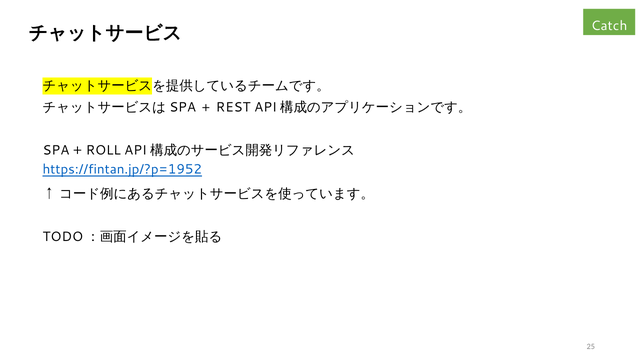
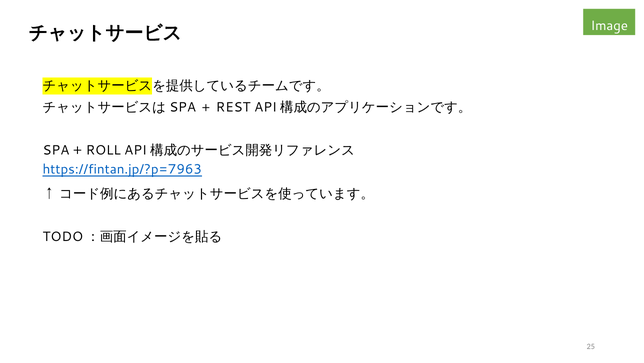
Catch: Catch -> Image
https://fintan.jp/?p=1952: https://fintan.jp/?p=1952 -> https://fintan.jp/?p=7963
